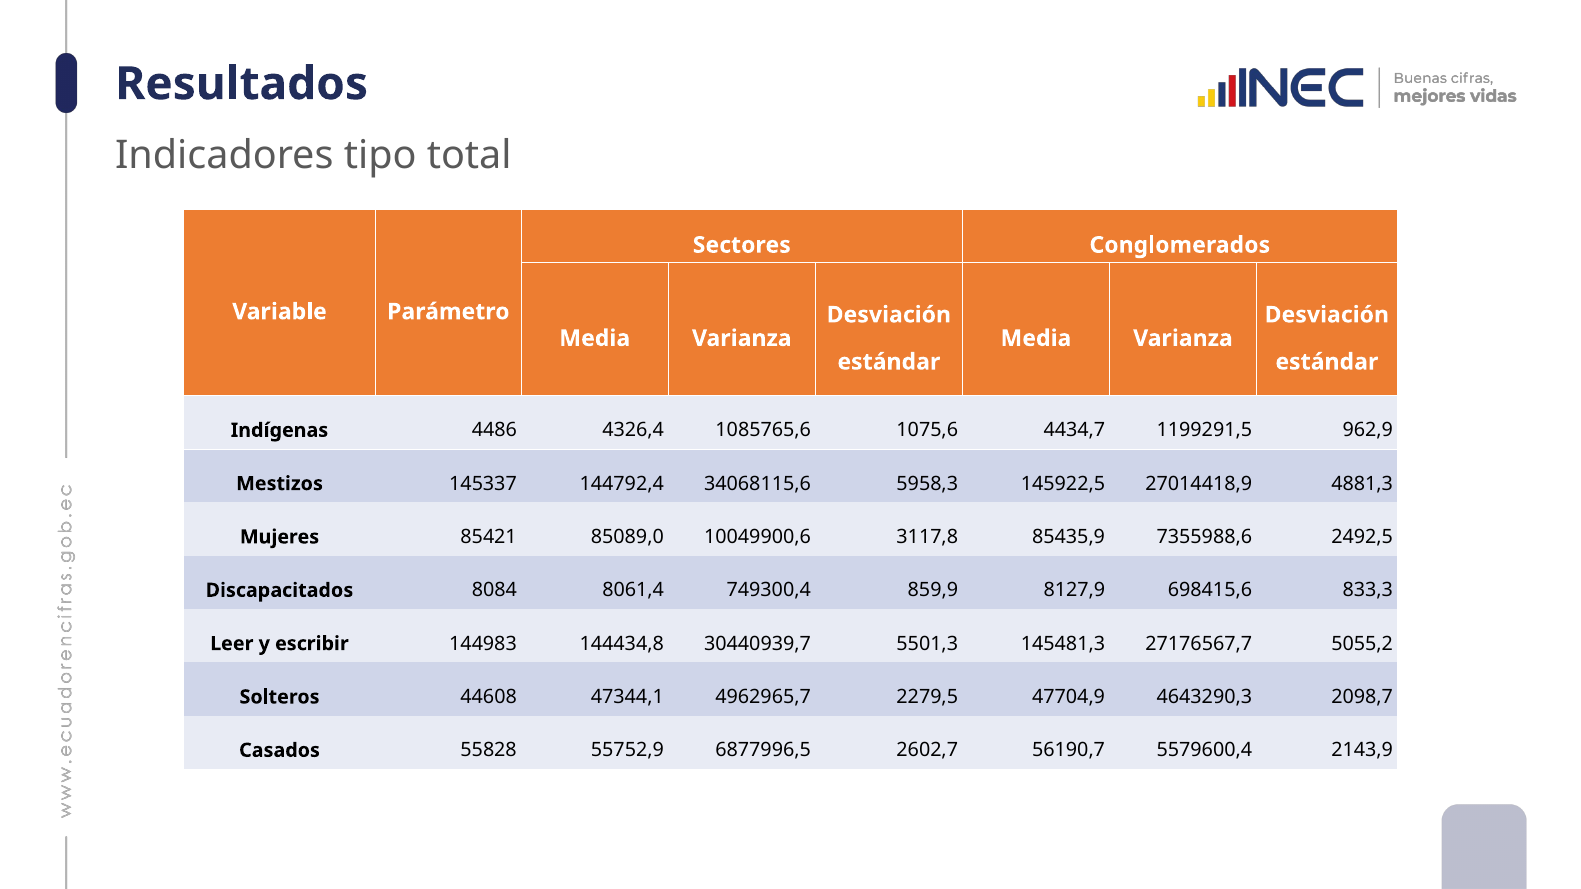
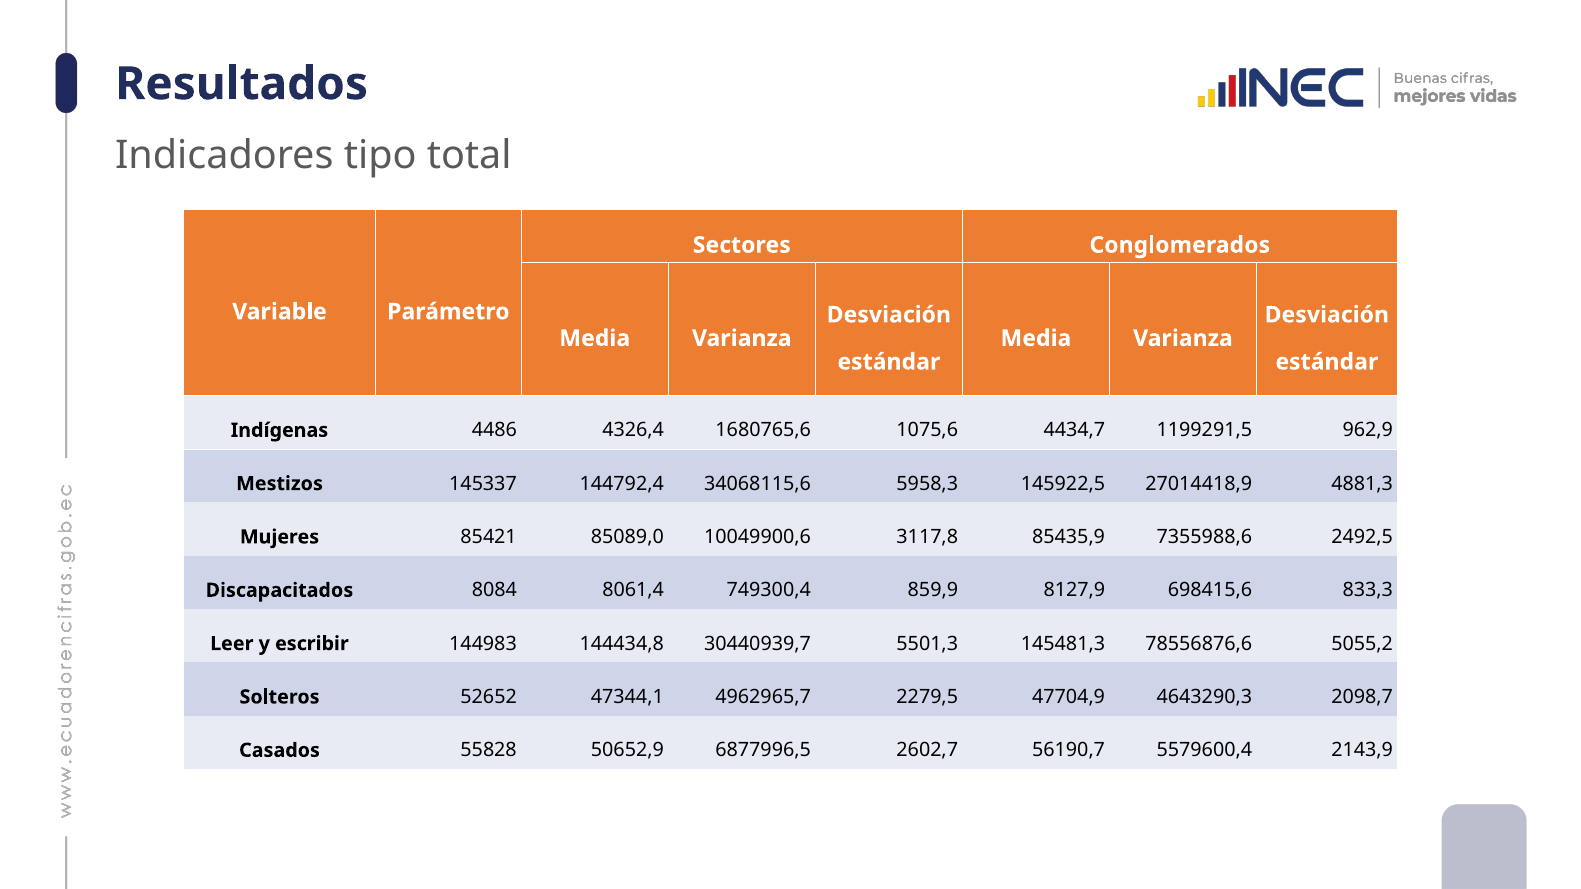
1085765,6: 1085765,6 -> 1680765,6
27176567,7: 27176567,7 -> 78556876,6
44608: 44608 -> 52652
55752,9: 55752,9 -> 50652,9
